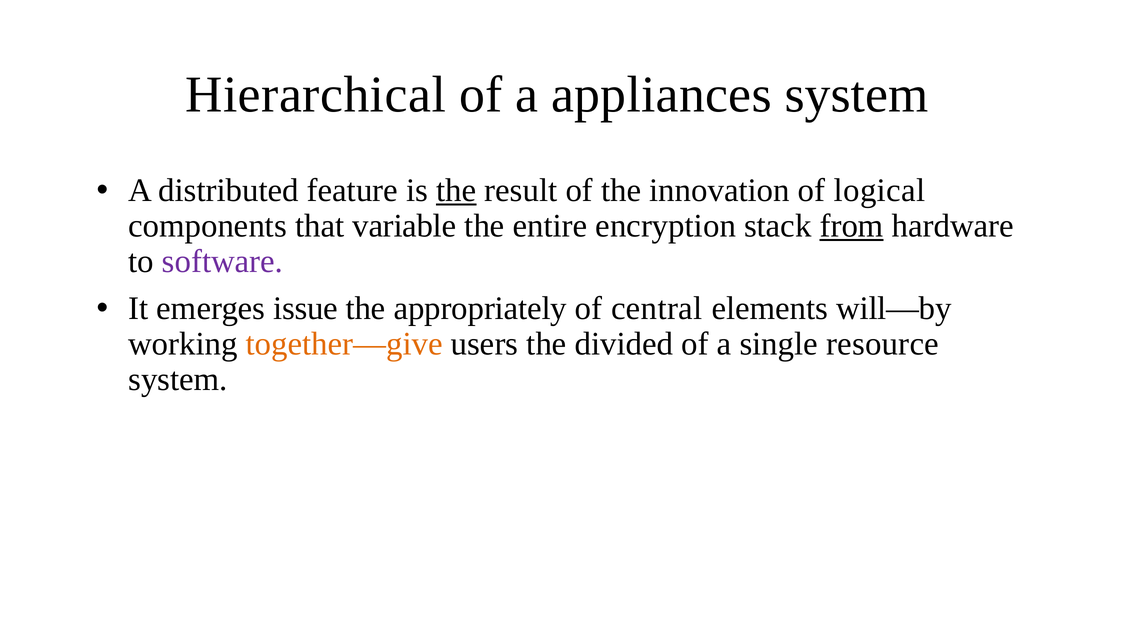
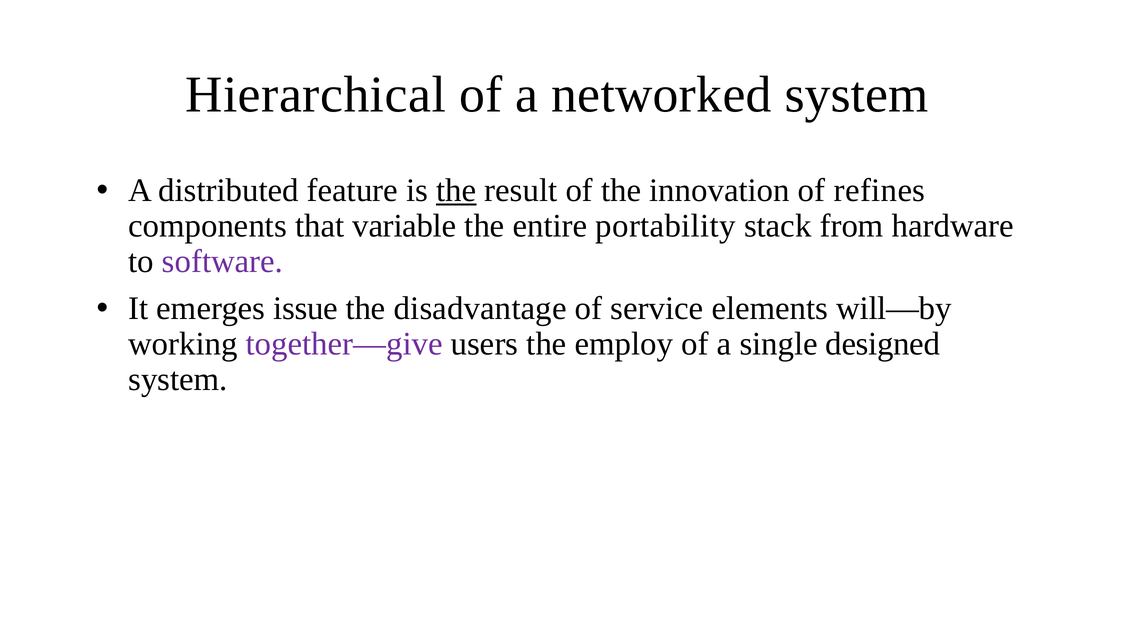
appliances: appliances -> networked
logical: logical -> refines
encryption: encryption -> portability
from underline: present -> none
appropriately: appropriately -> disadvantage
central: central -> service
together—give colour: orange -> purple
divided: divided -> employ
resource: resource -> designed
